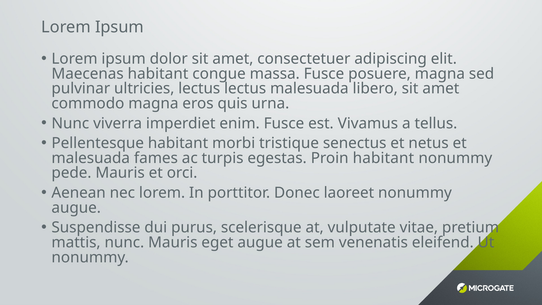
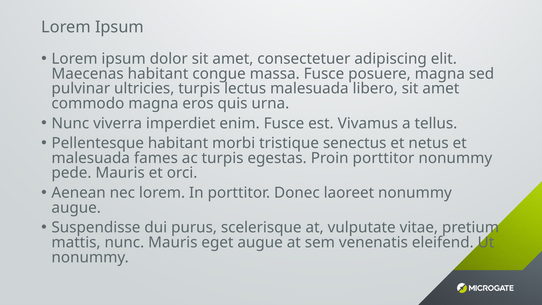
ultricies lectus: lectus -> turpis
Proin habitant: habitant -> porttitor
